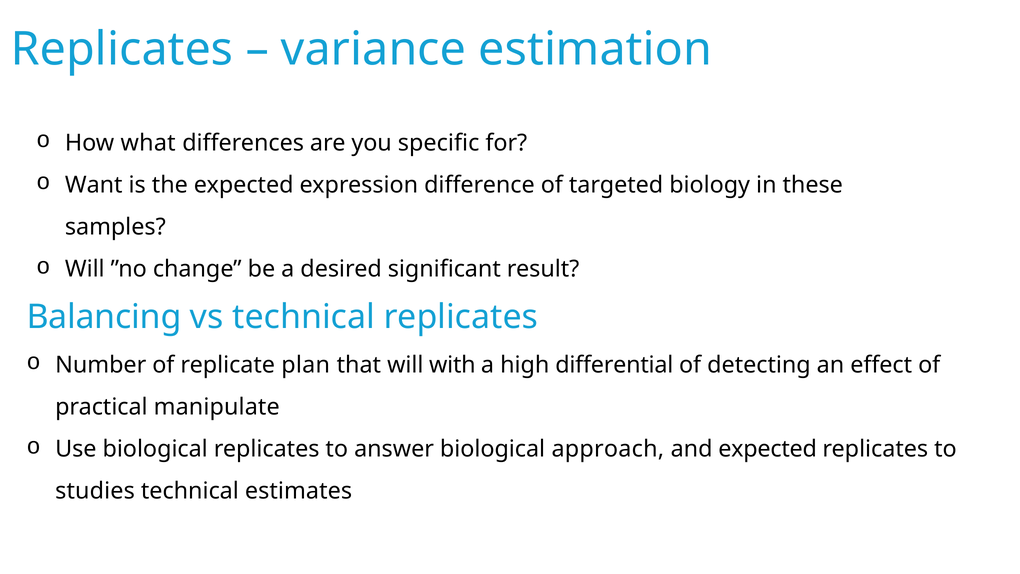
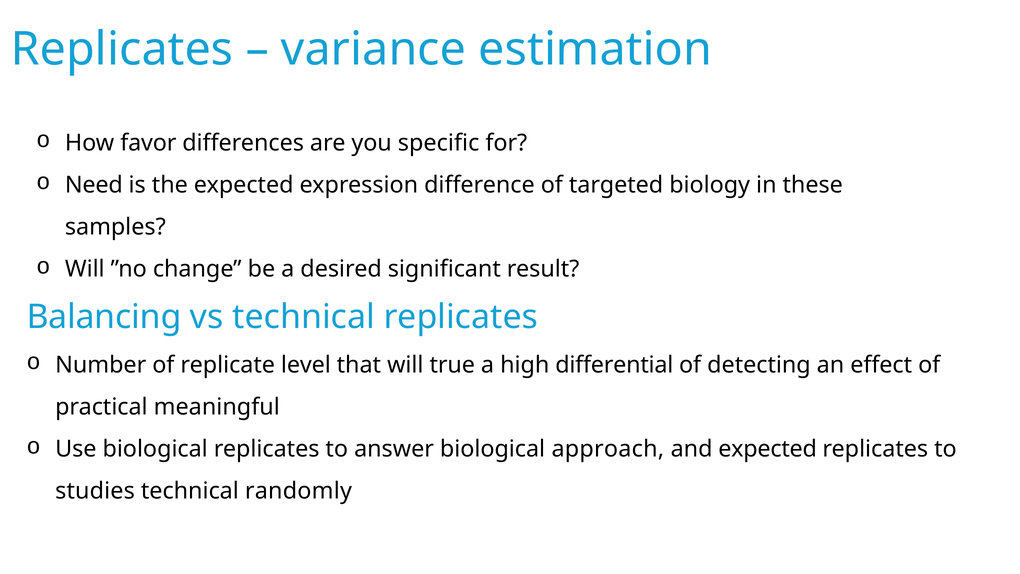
what: what -> favor
Want: Want -> Need
plan: plan -> level
with: with -> true
manipulate: manipulate -> meaningful
estimates: estimates -> randomly
